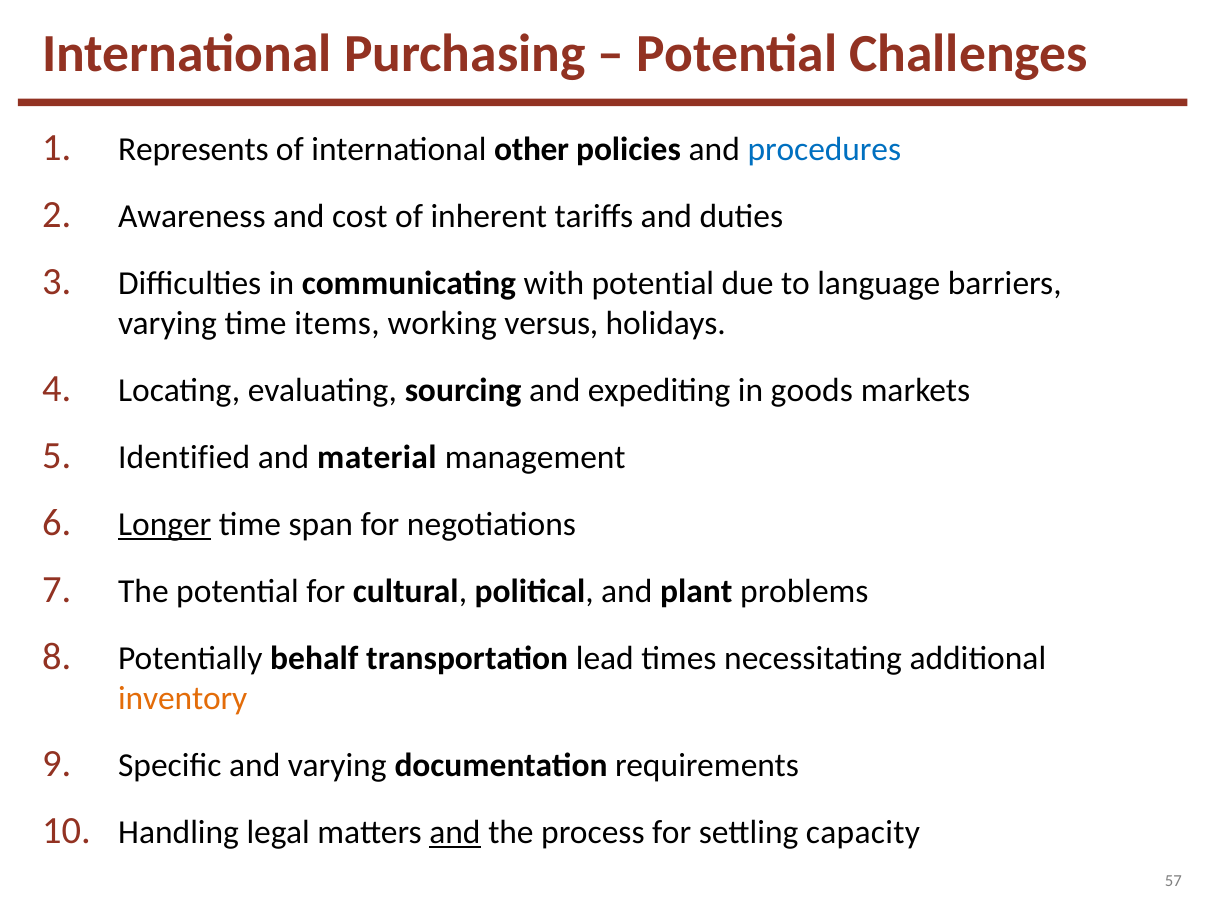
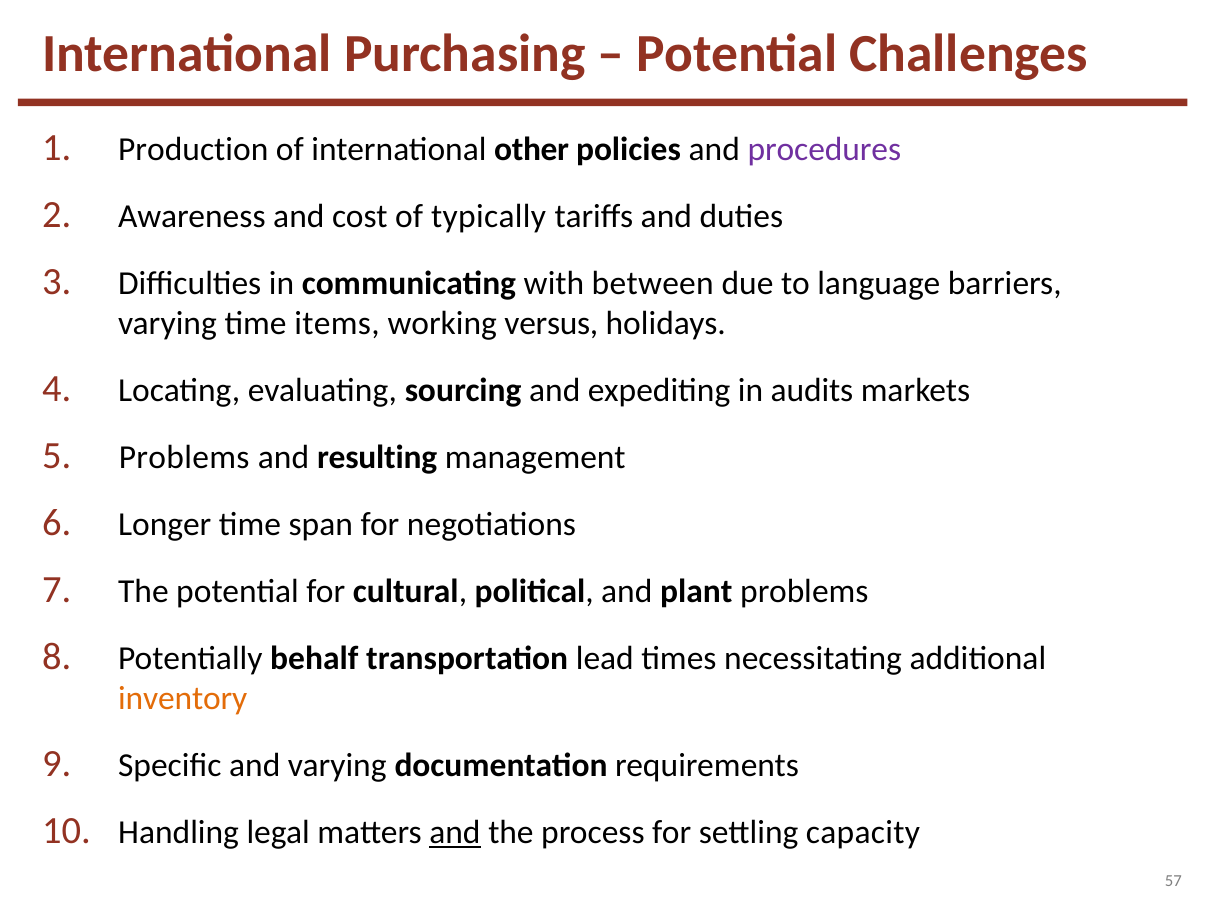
Represents: Represents -> Production
procedures colour: blue -> purple
inherent: inherent -> typically
with potential: potential -> between
goods: goods -> audits
Identified at (184, 457): Identified -> Problems
material: material -> resulting
Longer underline: present -> none
